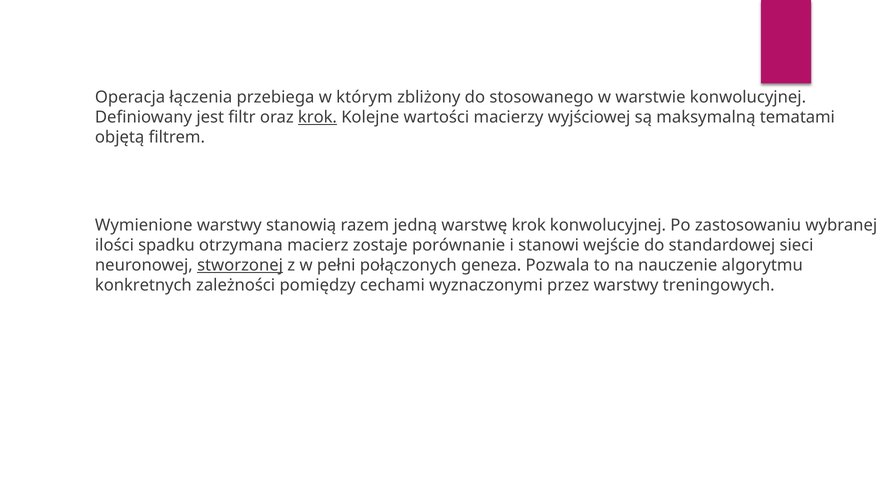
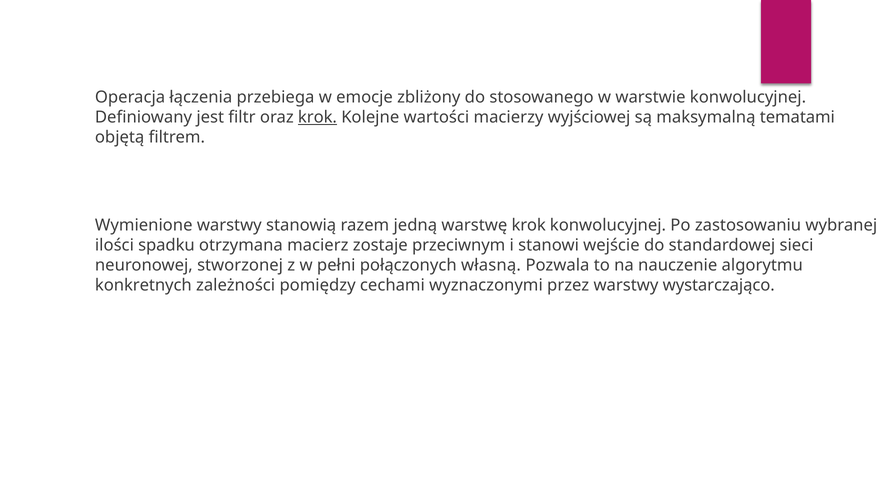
którym: którym -> emocje
porównanie: porównanie -> przeciwnym
stworzonej underline: present -> none
geneza: geneza -> własną
treningowych: treningowych -> wystarczająco
